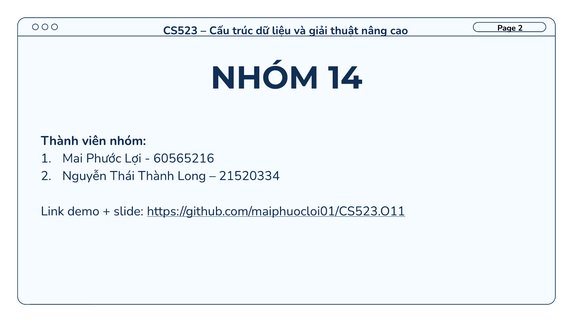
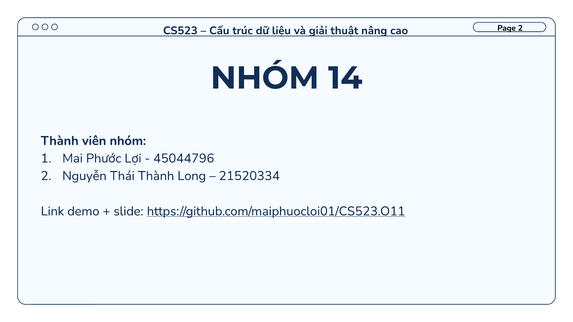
60565216: 60565216 -> 45044796
